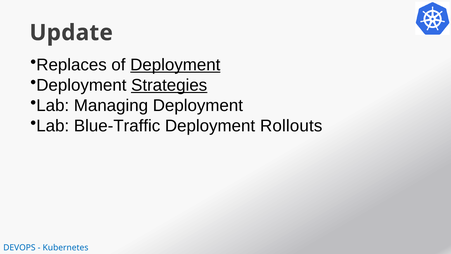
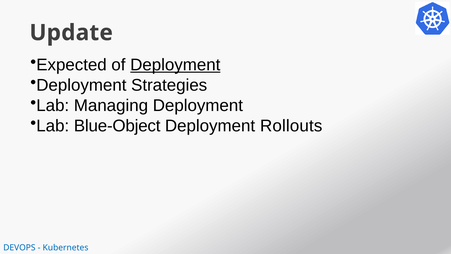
Replaces: Replaces -> Expected
Strategies underline: present -> none
Blue-Traffic: Blue-Traffic -> Blue-Object
